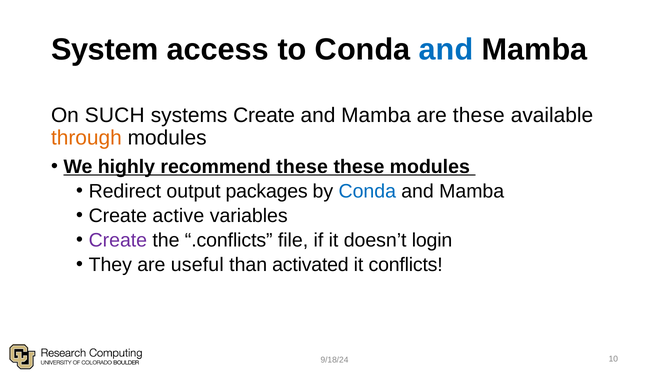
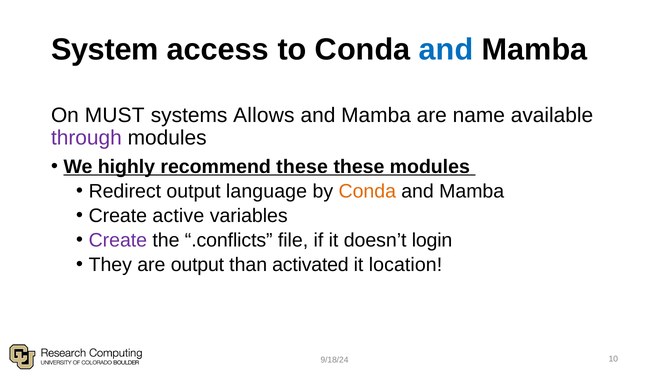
SUCH: SUCH -> MUST
systems Create: Create -> Allows
are these: these -> name
through colour: orange -> purple
packages: packages -> language
Conda at (367, 191) colour: blue -> orange
are useful: useful -> output
conflicts: conflicts -> location
